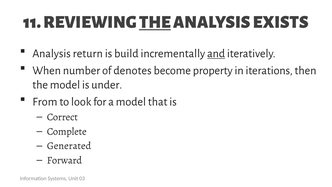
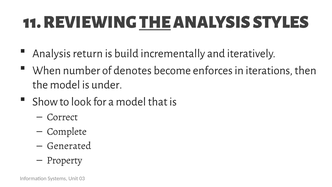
EXISTS: EXISTS -> STYLES
and underline: present -> none
property: property -> enforces
From: From -> Show
Forward: Forward -> Property
